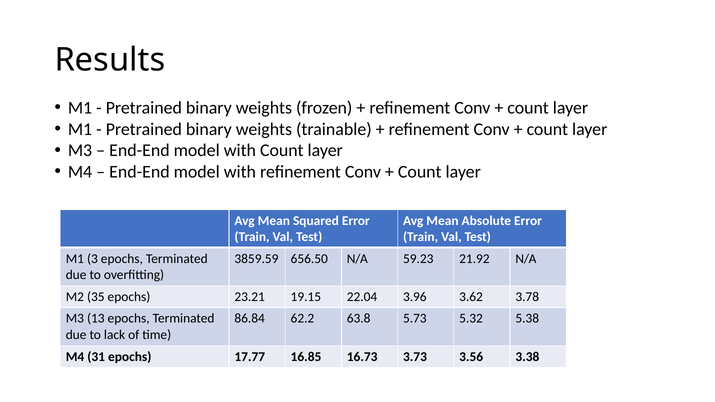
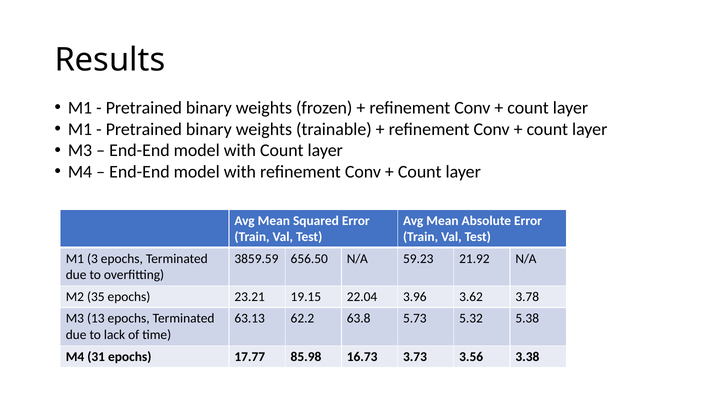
86.84: 86.84 -> 63.13
16.85: 16.85 -> 85.98
